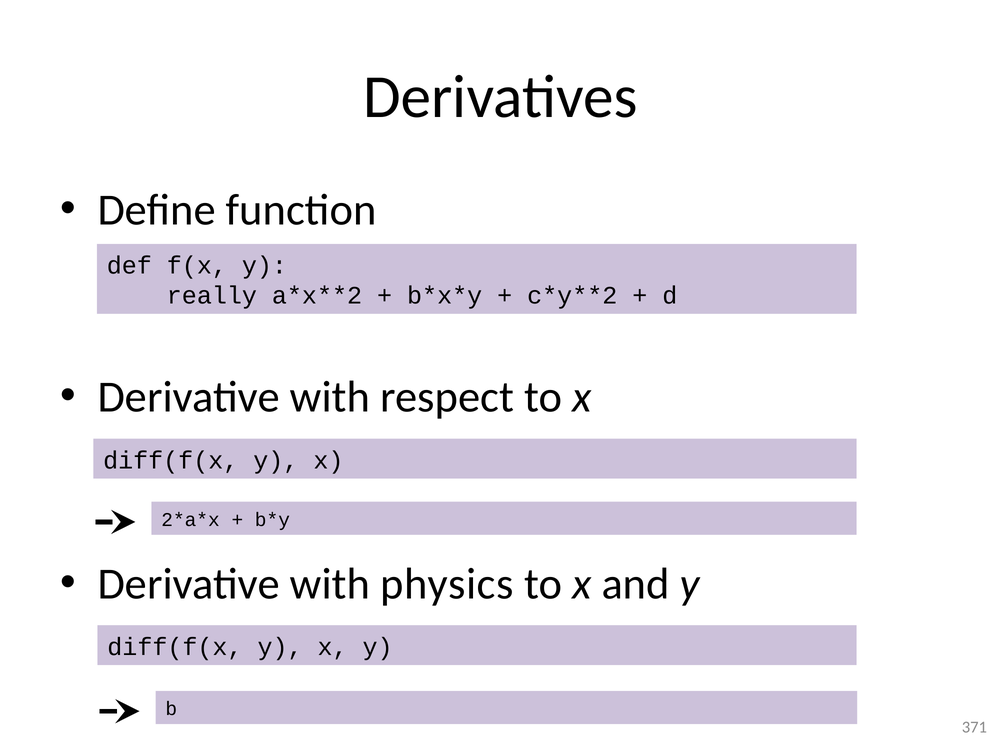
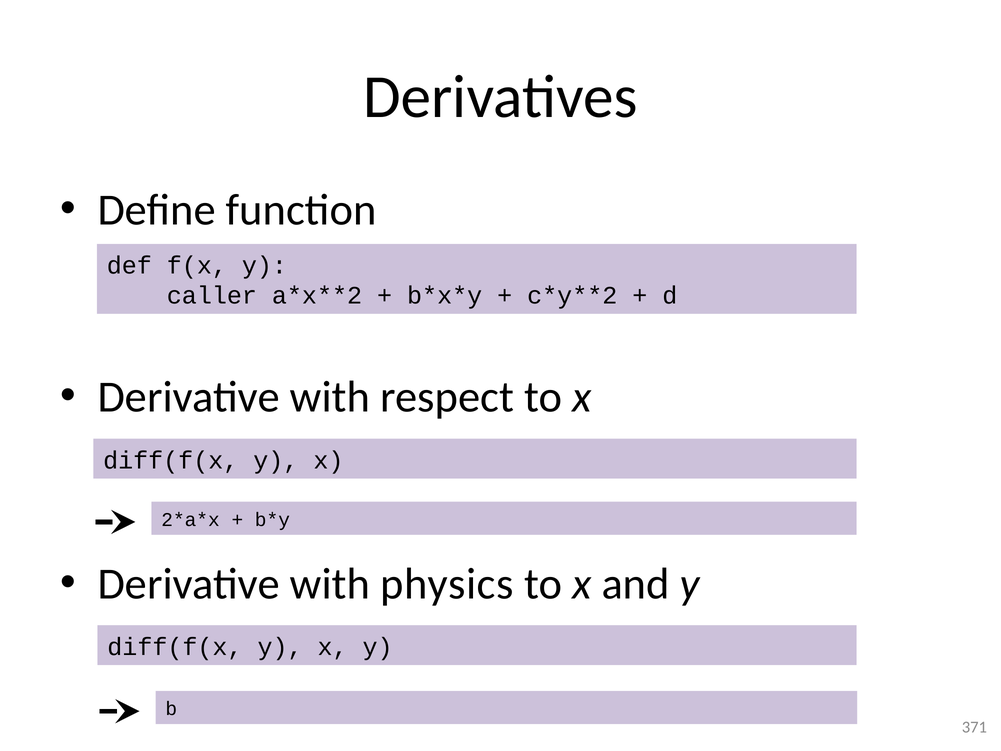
really: really -> caller
